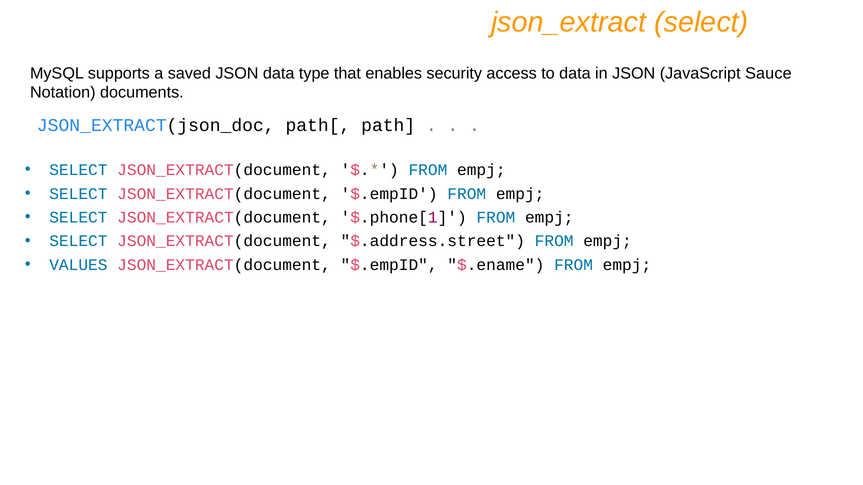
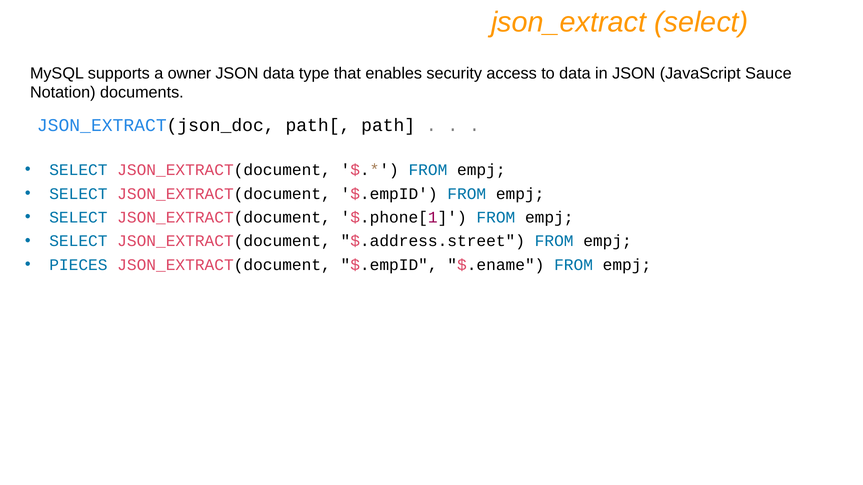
saved: saved -> owner
VALUES: VALUES -> PIECES
